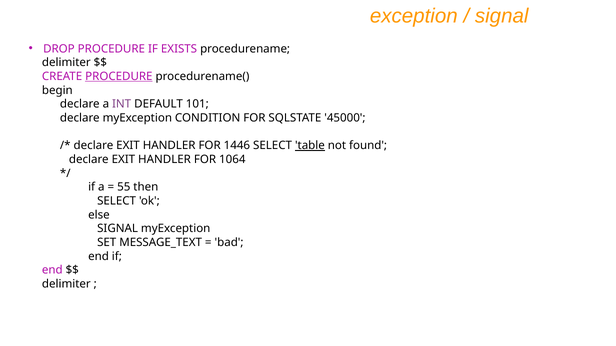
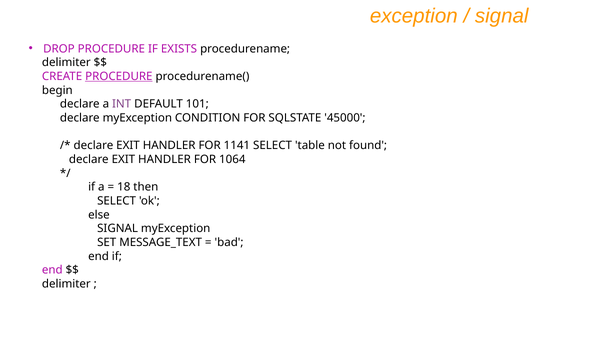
1446: 1446 -> 1141
table underline: present -> none
55: 55 -> 18
